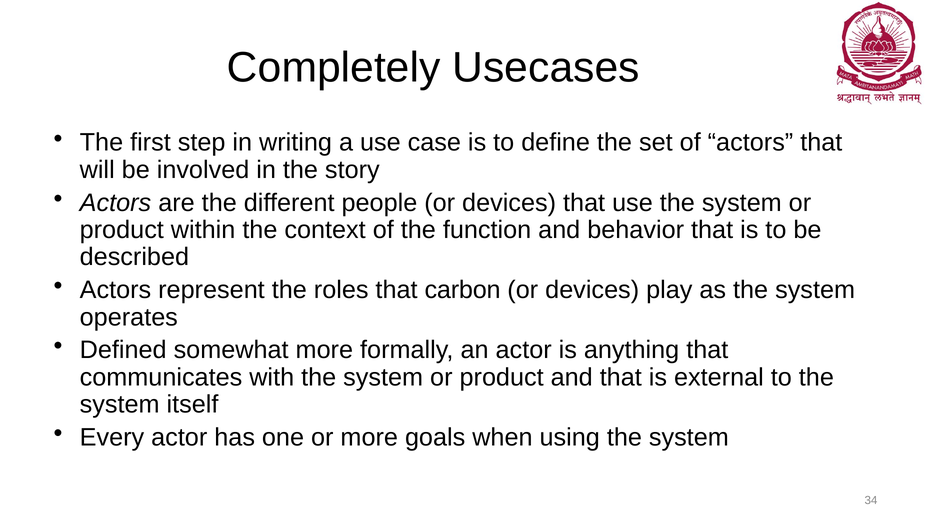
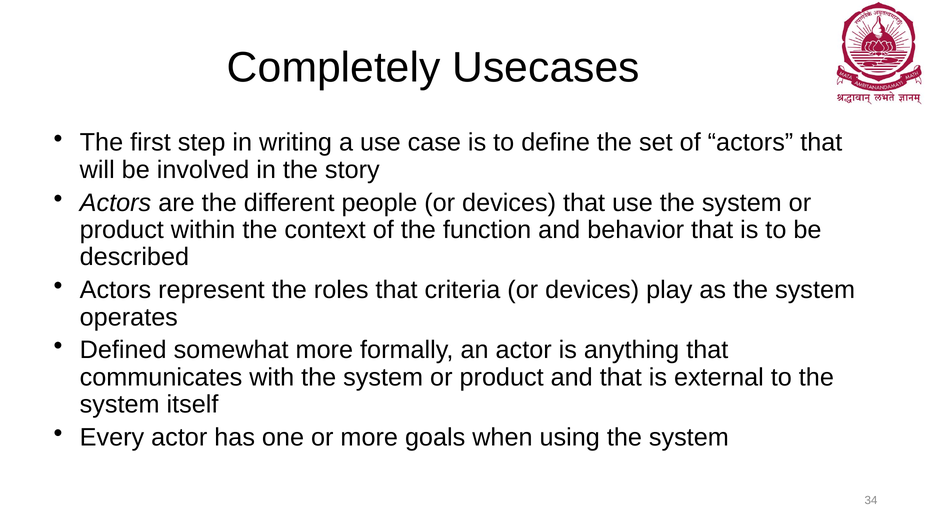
carbon: carbon -> criteria
